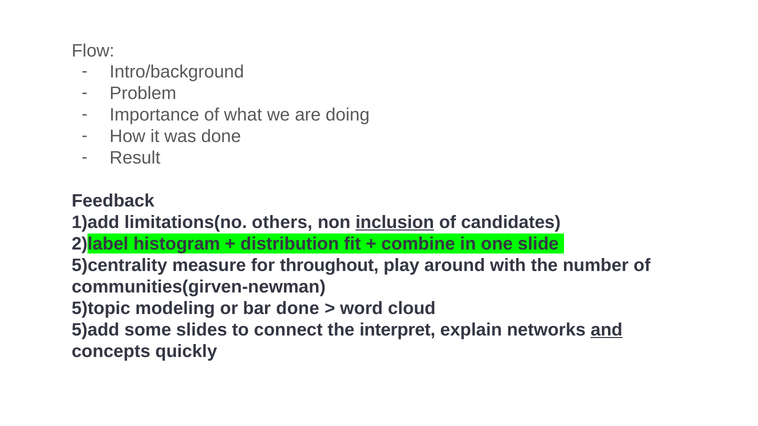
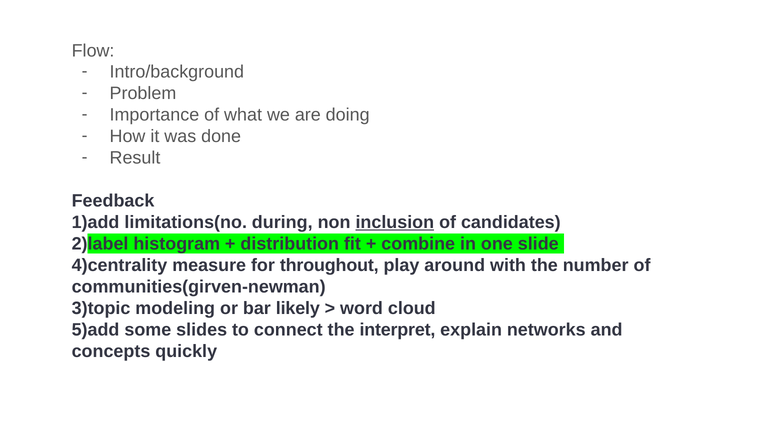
others: others -> during
5)centrality: 5)centrality -> 4)centrality
5)topic: 5)topic -> 3)topic
bar done: done -> likely
and underline: present -> none
